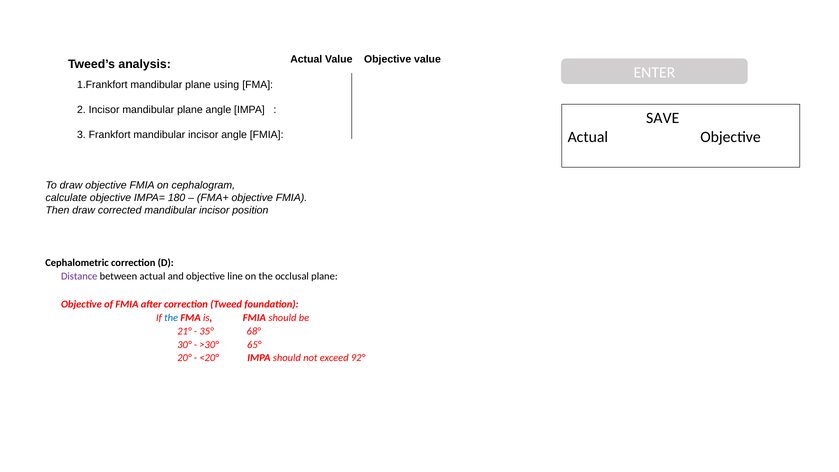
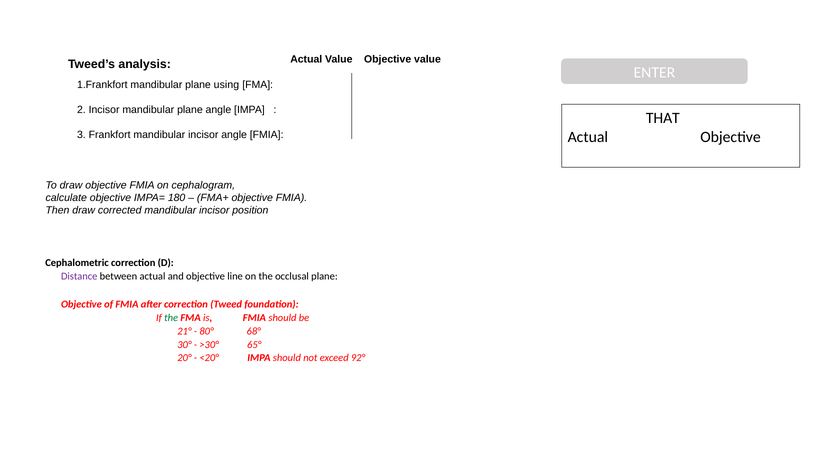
SAVE: SAVE -> THAT
the at (171, 318) colour: blue -> green
35°: 35° -> 80°
